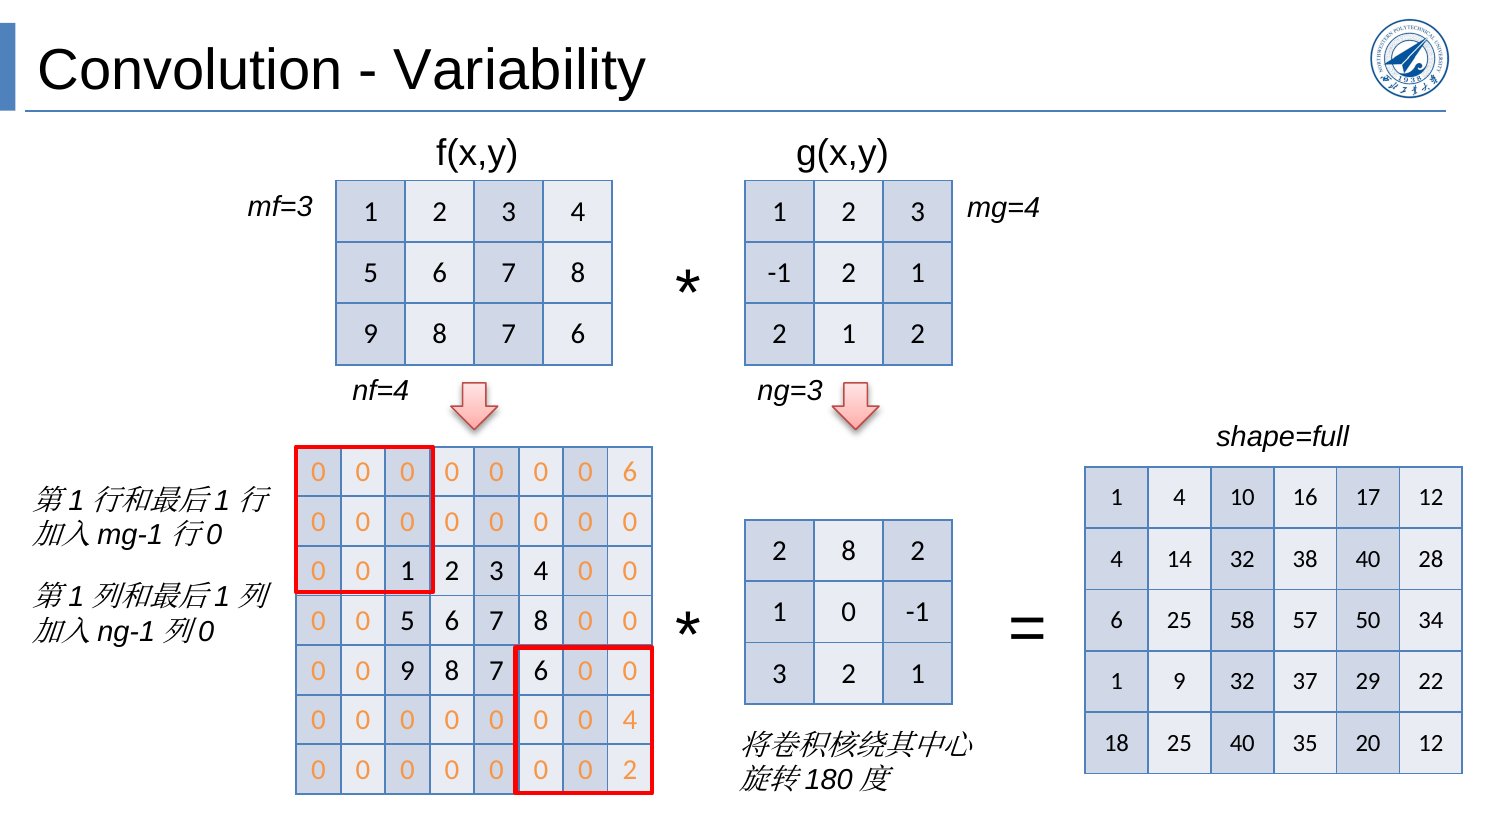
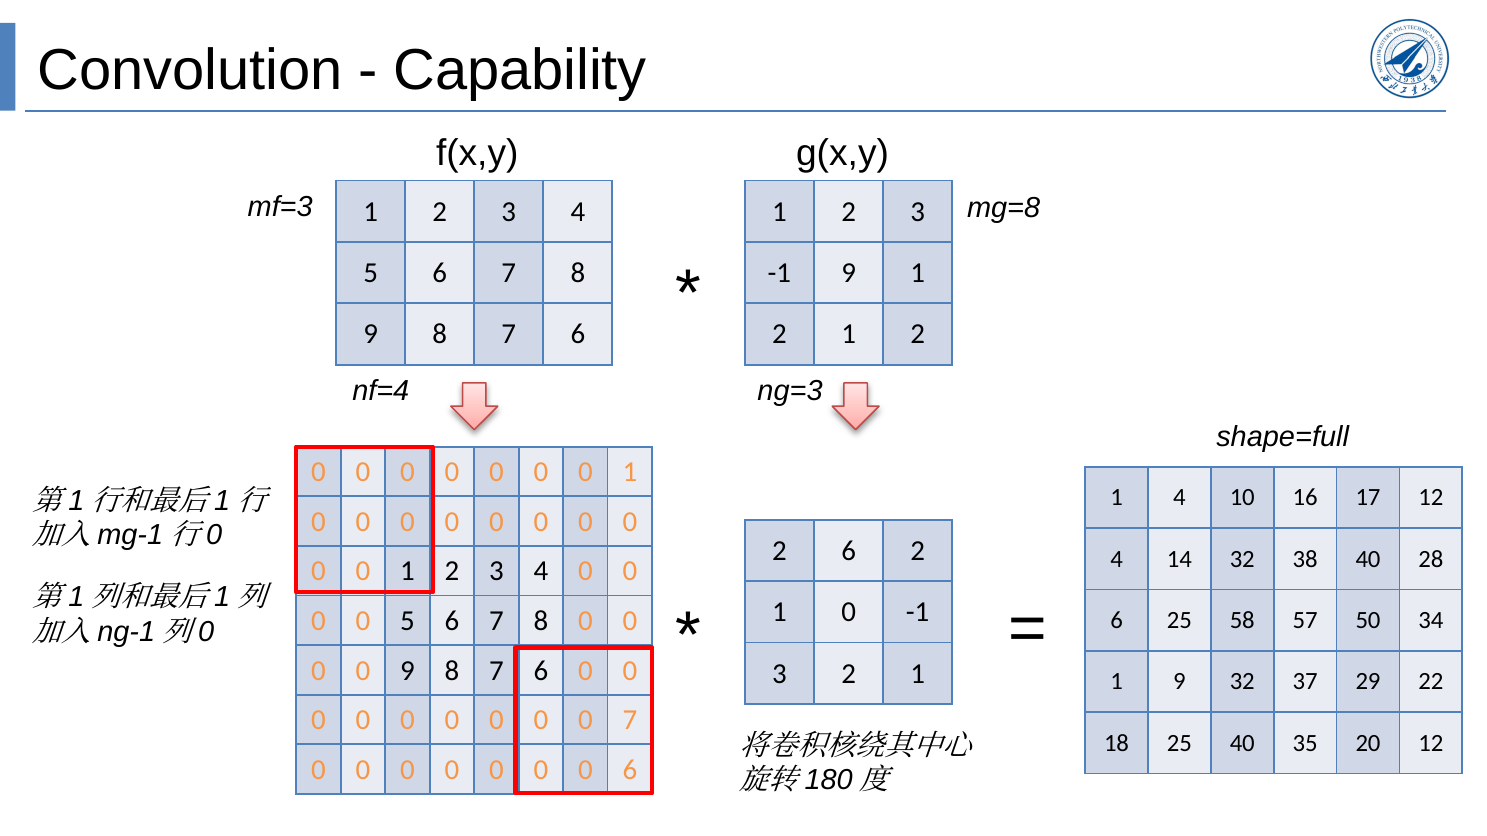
Variability: Variability -> Capability
mg=4: mg=4 -> mg=8
-1 2: 2 -> 9
6 at (630, 472): 6 -> 1
2 8: 8 -> 6
0 4: 4 -> 7
0 2: 2 -> 6
